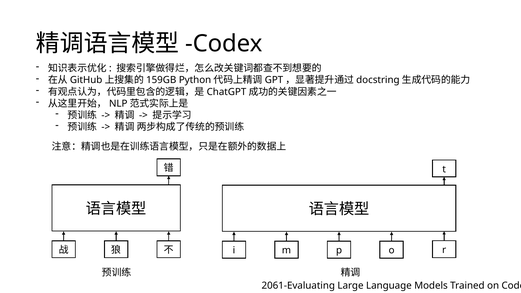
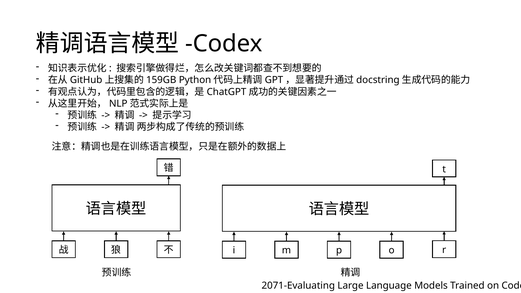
2061-Evaluating: 2061-Evaluating -> 2071-Evaluating
